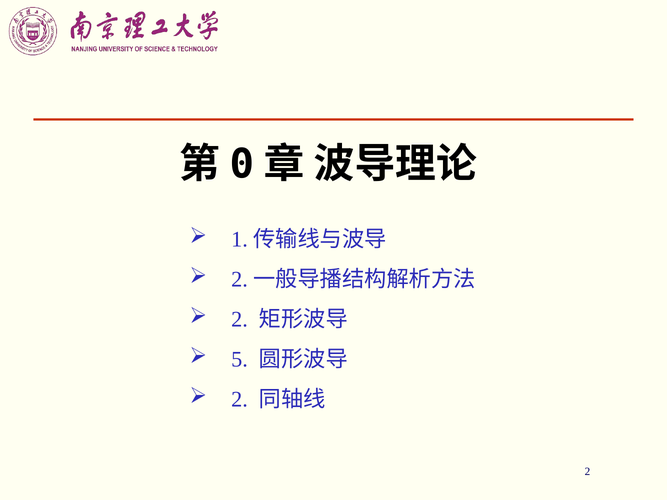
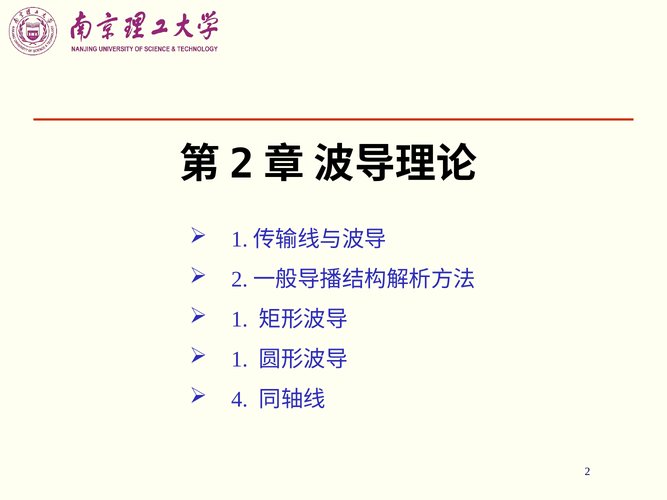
0 at (242, 164): 0 -> 2
2 at (240, 320): 2 -> 1
5 at (240, 360): 5 -> 1
2 at (240, 400): 2 -> 4
